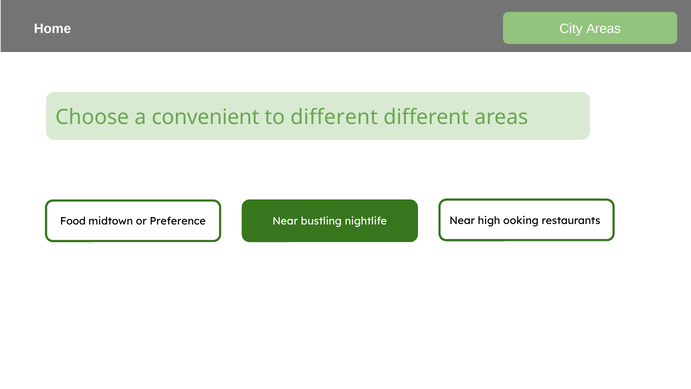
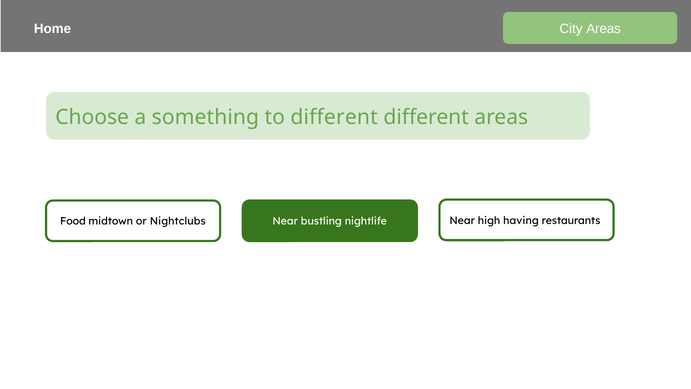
convenient: convenient -> something
Preference: Preference -> Nightclubs
ooking: ooking -> having
